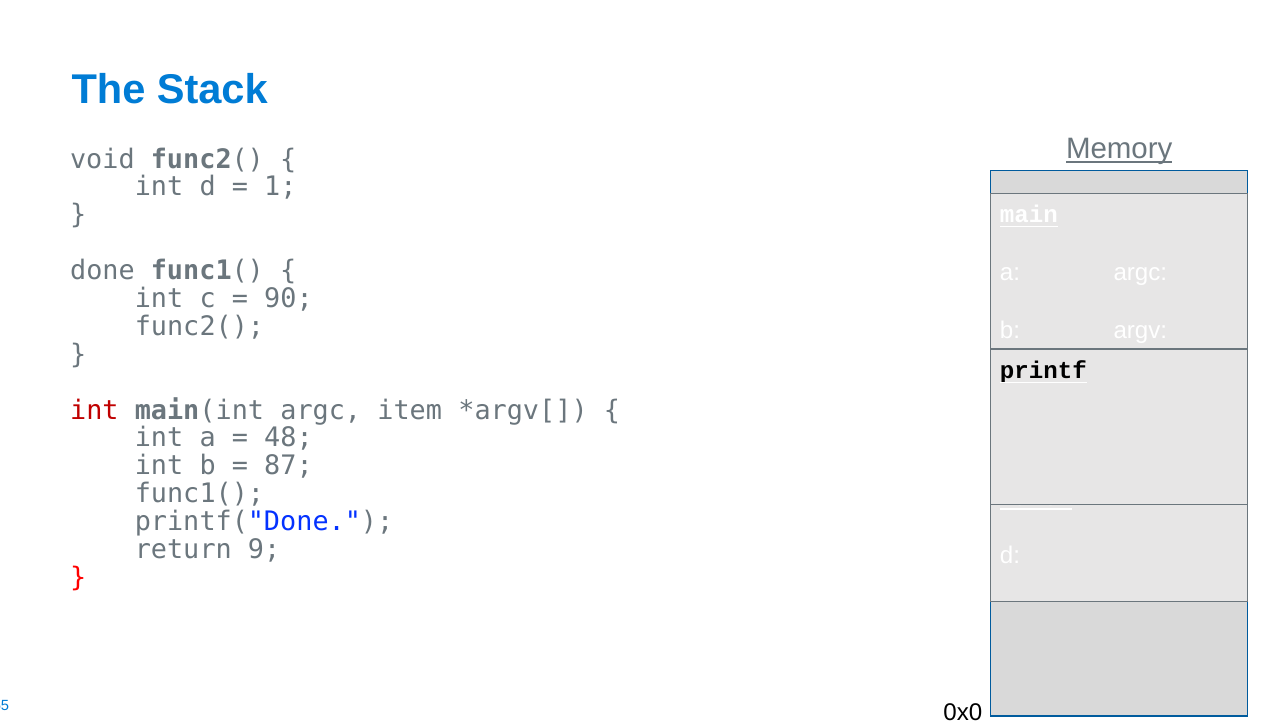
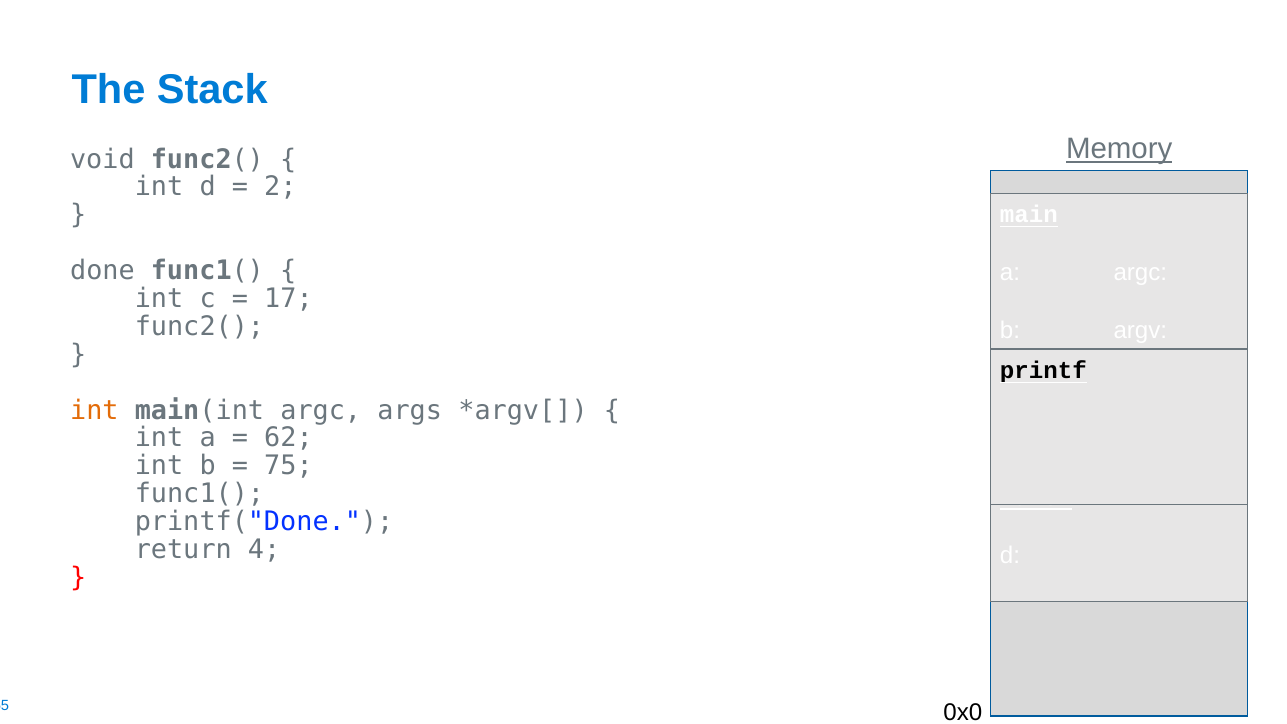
1: 1 -> 2
90: 90 -> 17
int at (94, 410) colour: red -> orange
item: item -> args
48: 48 -> 62
87: 87 -> 75
9: 9 -> 4
